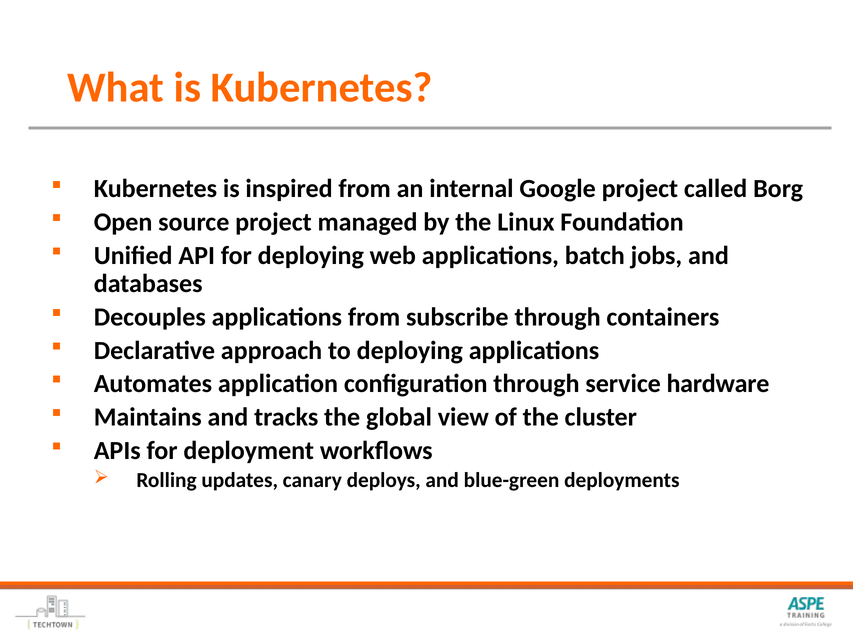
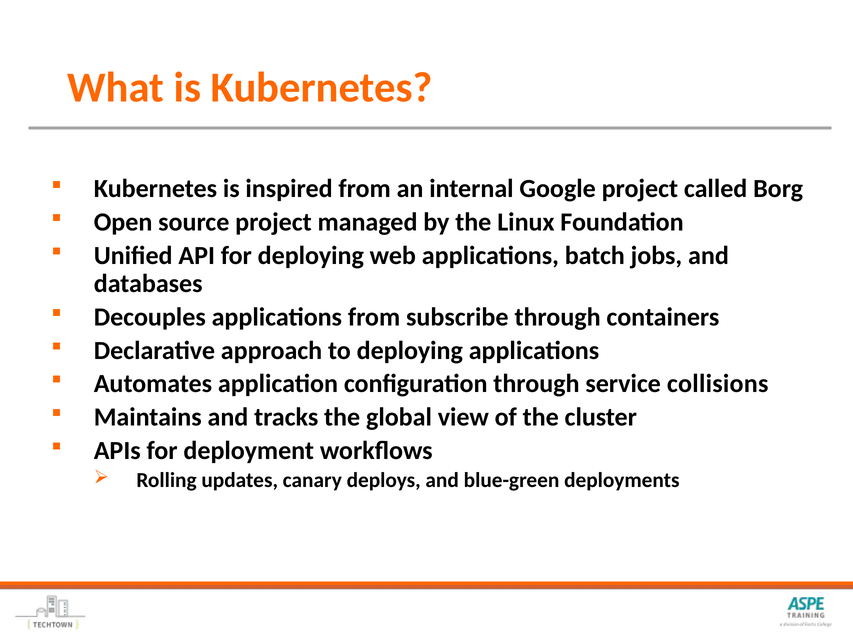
hardware: hardware -> collisions
